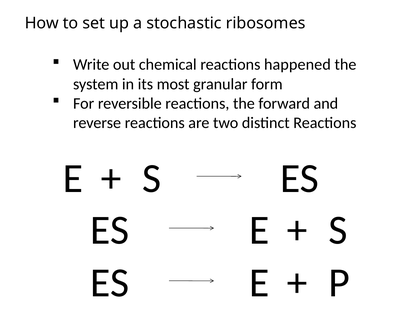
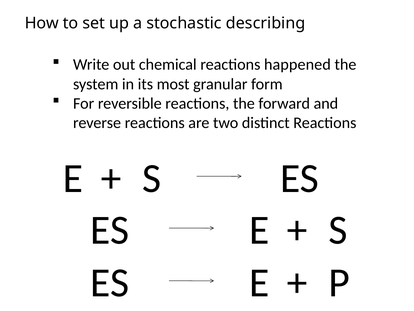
ribosomes: ribosomes -> describing
